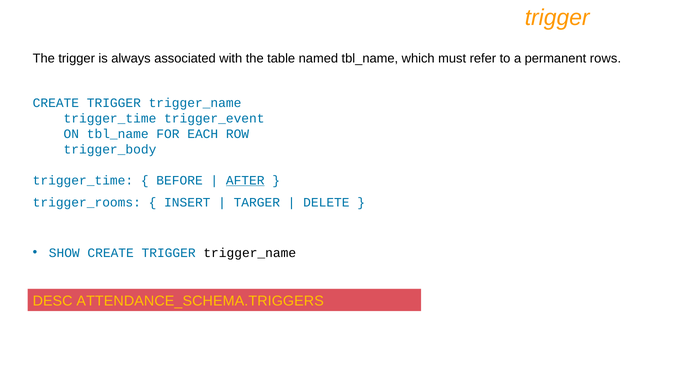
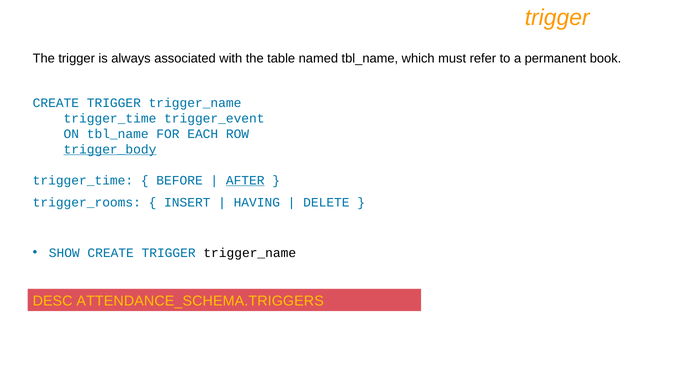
rows: rows -> book
trigger_body underline: none -> present
TARGER: TARGER -> HAVING
